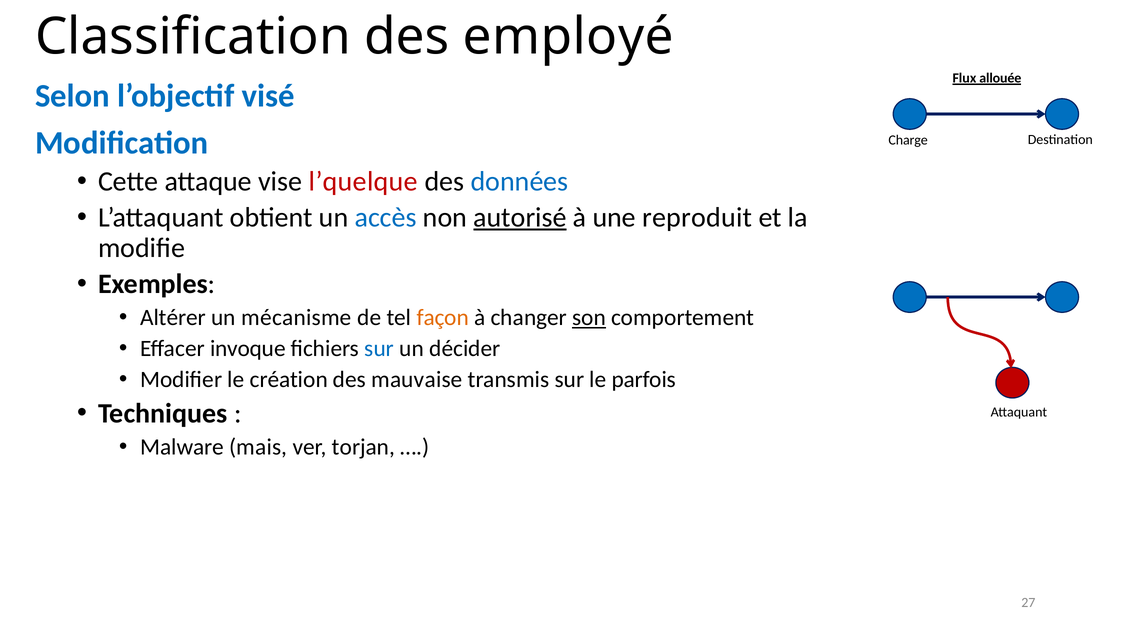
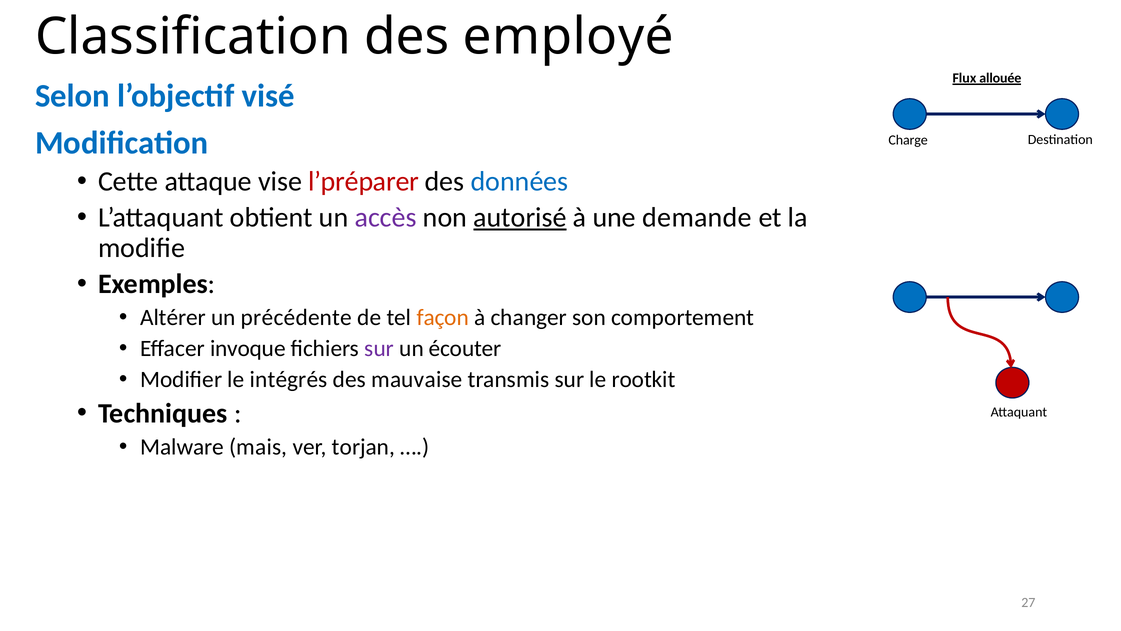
l’quelque: l’quelque -> l’préparer
accès colour: blue -> purple
reproduit: reproduit -> demande
mécanisme: mécanisme -> précédente
son underline: present -> none
sur at (379, 348) colour: blue -> purple
décider: décider -> écouter
création: création -> intégrés
parfois: parfois -> rootkit
